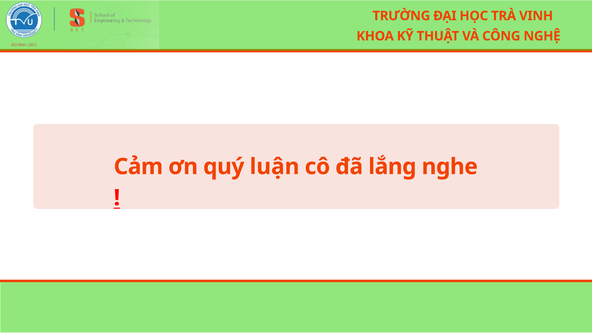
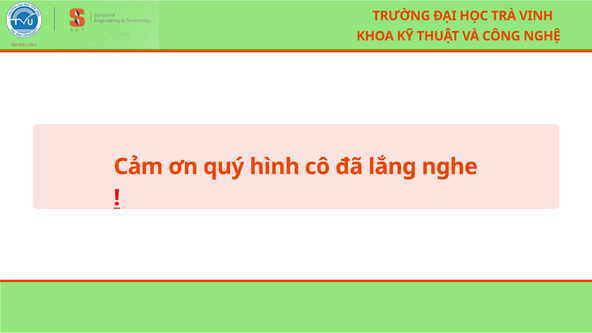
luận: luận -> hình
